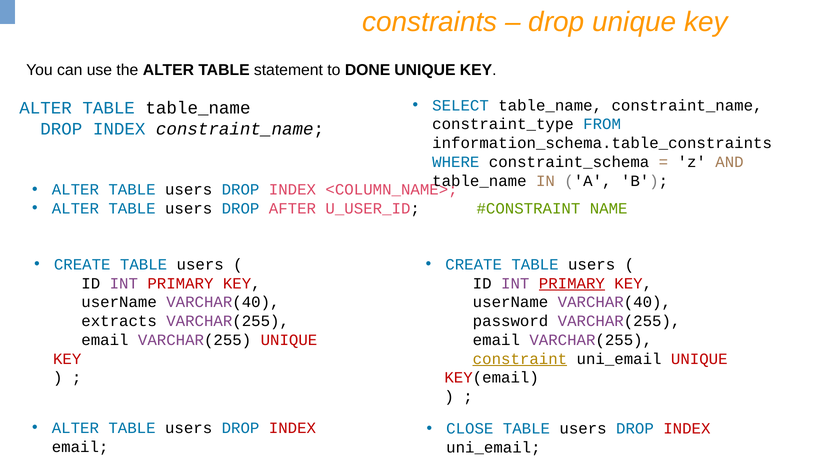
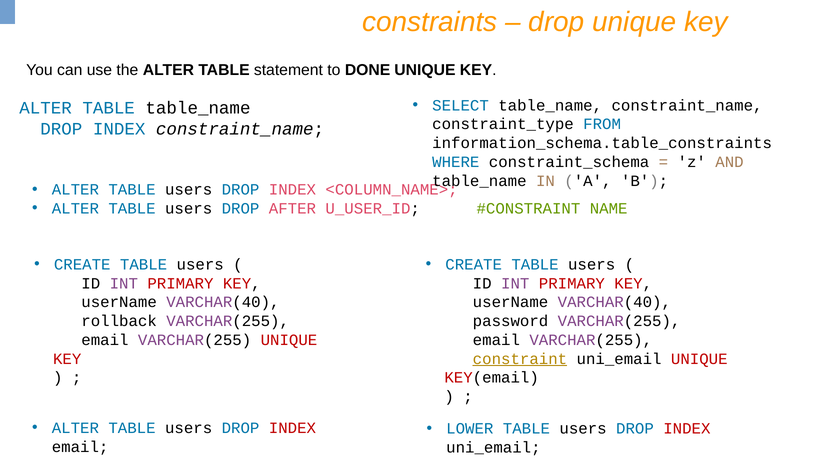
PRIMARY at (572, 283) underline: present -> none
extracts: extracts -> rollback
CLOSE: CLOSE -> LOWER
